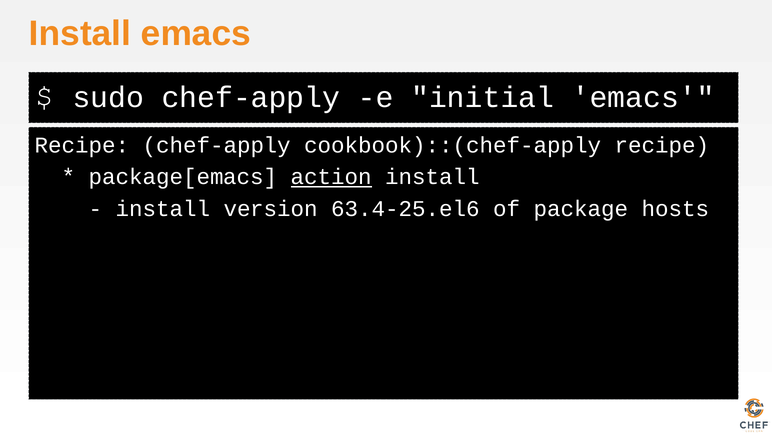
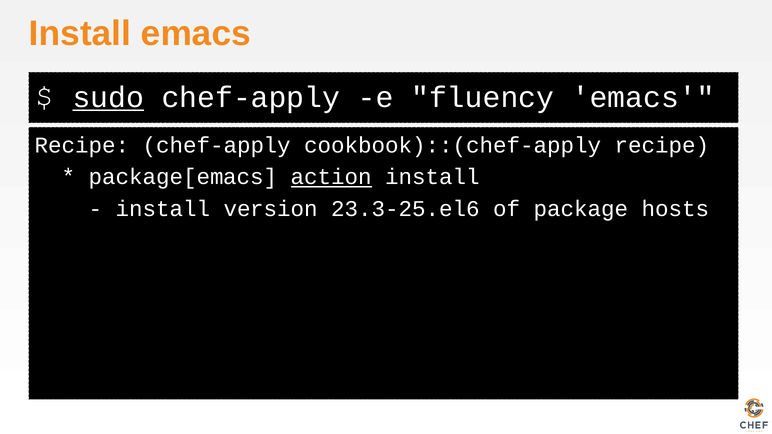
sudo underline: none -> present
initial: initial -> fluency
63.4-25.el6: 63.4-25.el6 -> 23.3-25.el6
